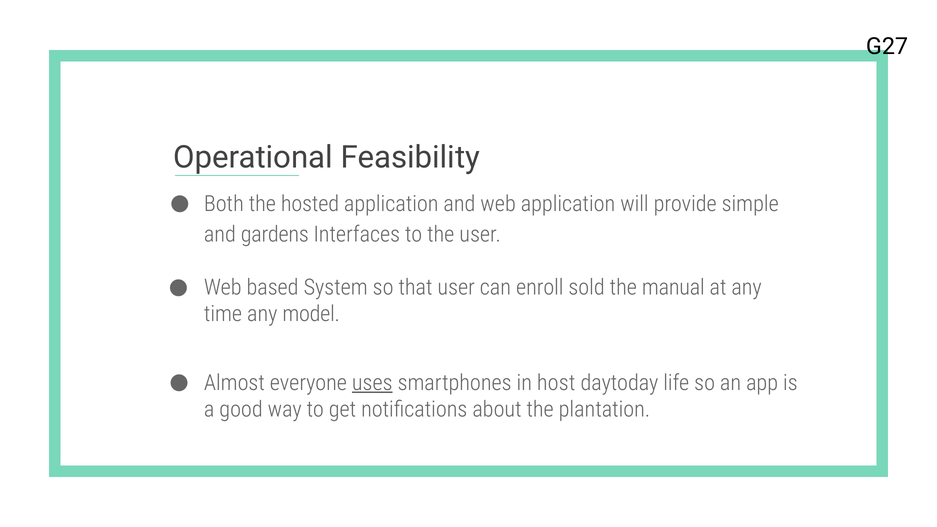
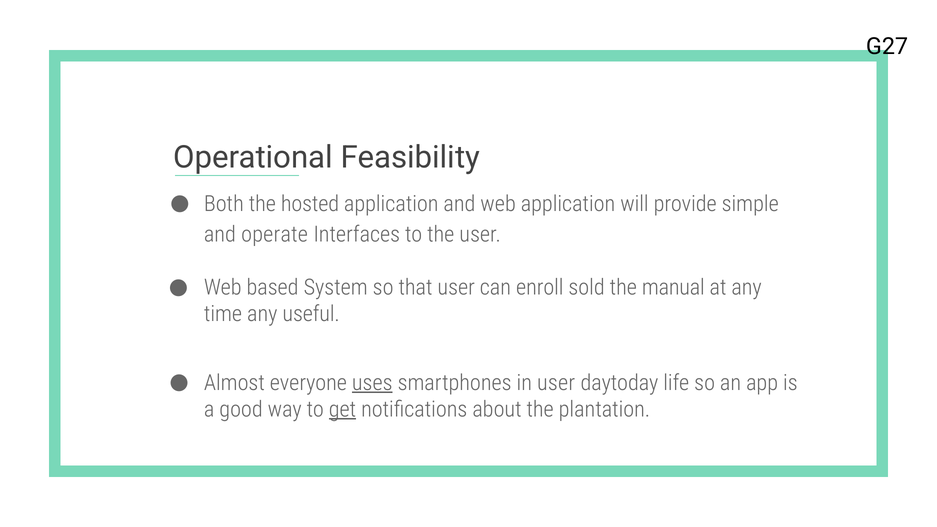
gardens: gardens -> operate
model: model -> useful
in host: host -> user
get underline: none -> present
